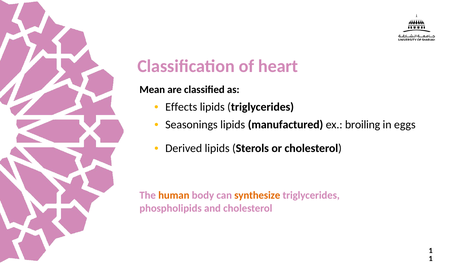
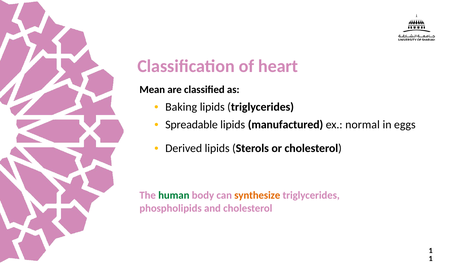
Effects: Effects -> Baking
Seasonings: Seasonings -> Spreadable
broiling: broiling -> normal
human colour: orange -> green
